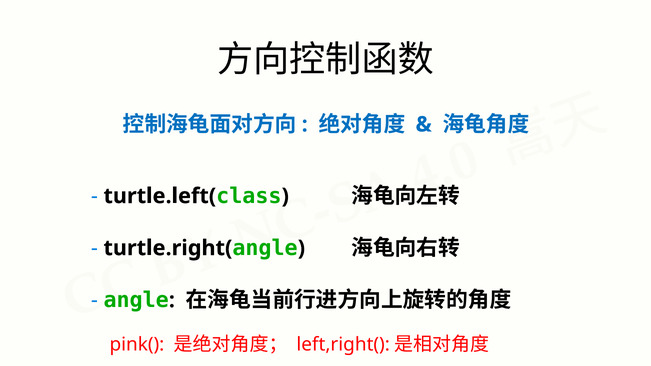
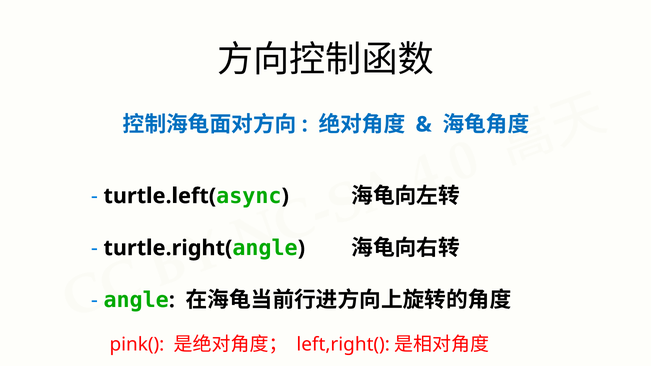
class: class -> async
